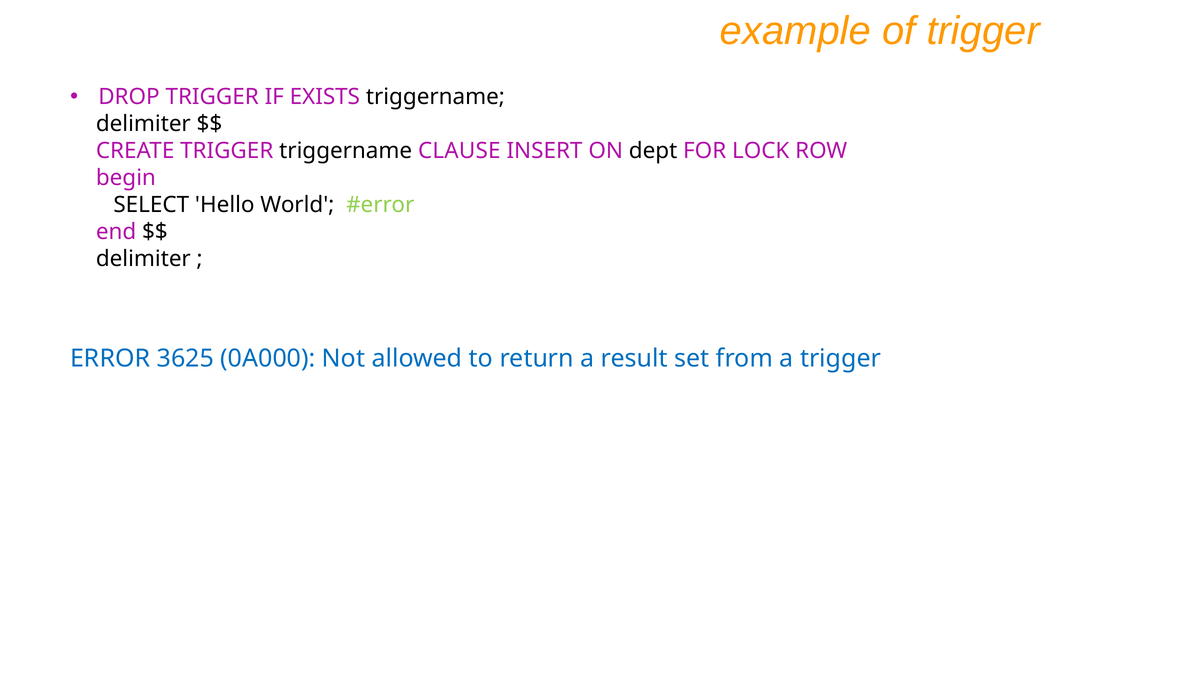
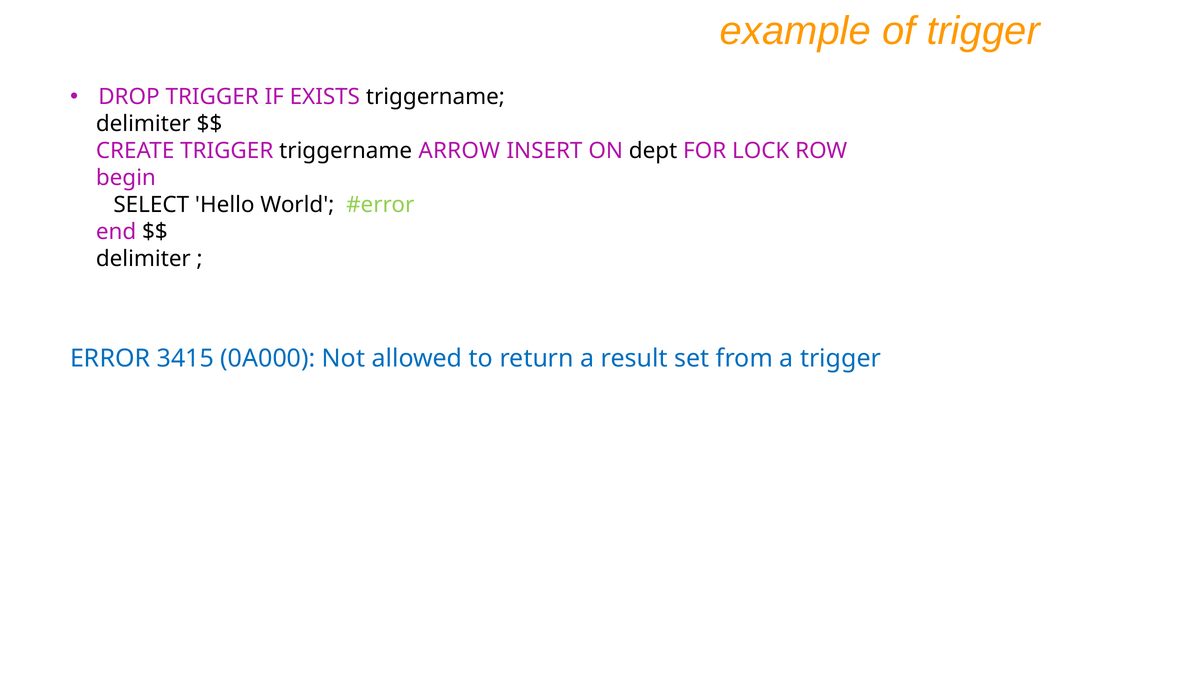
CLAUSE: CLAUSE -> ARROW
3625: 3625 -> 3415
